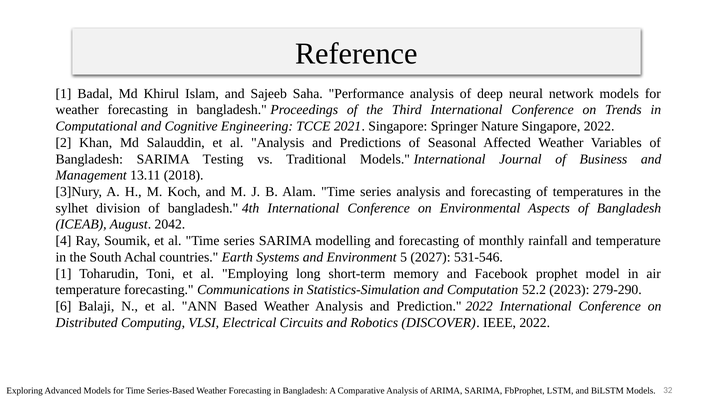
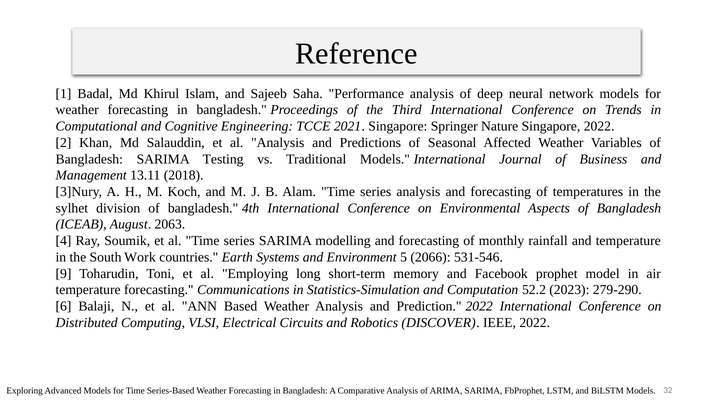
2042: 2042 -> 2063
Achal: Achal -> Work
2027: 2027 -> 2066
1 at (64, 274): 1 -> 9
